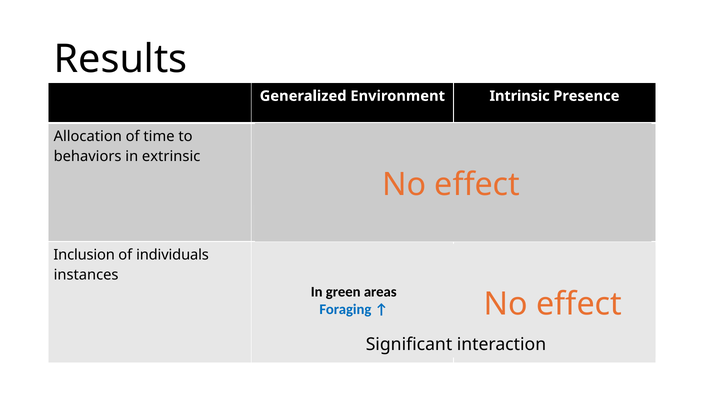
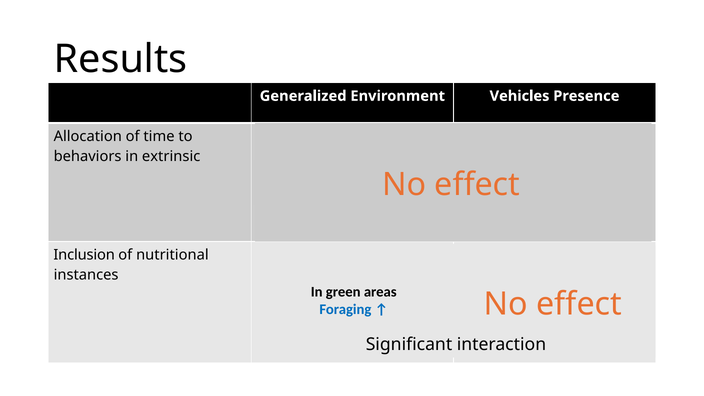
Intrinsic: Intrinsic -> Vehicles
individuals: individuals -> nutritional
